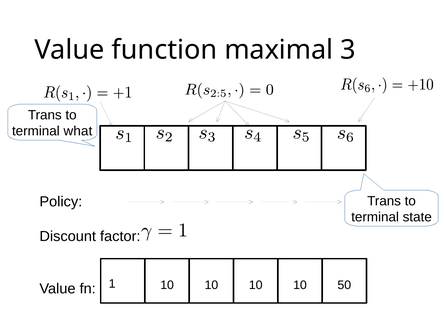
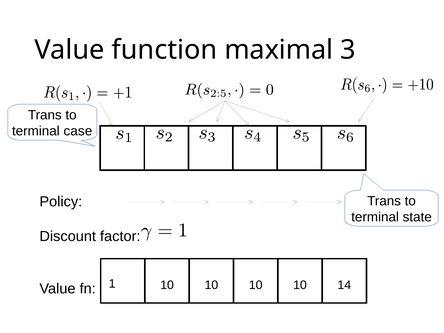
what: what -> case
50: 50 -> 14
